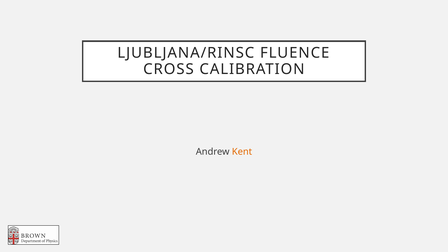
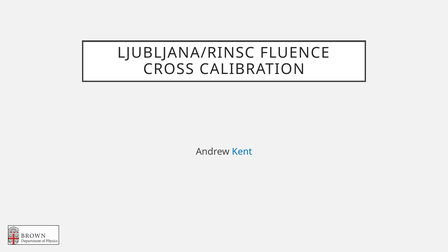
Kent colour: orange -> blue
